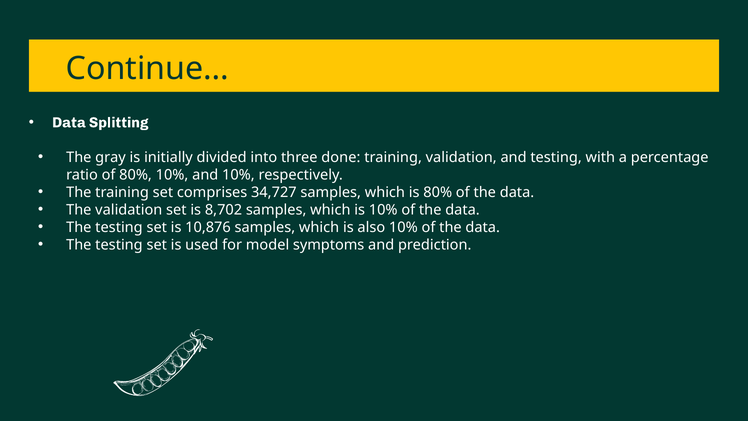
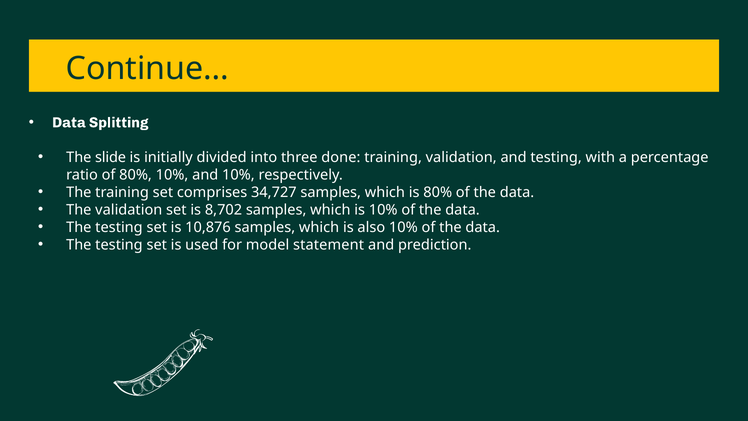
gray: gray -> slide
symptoms: symptoms -> statement
